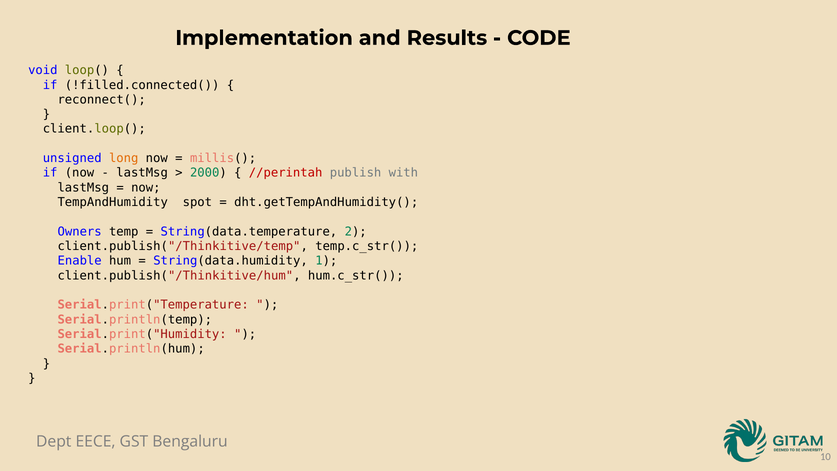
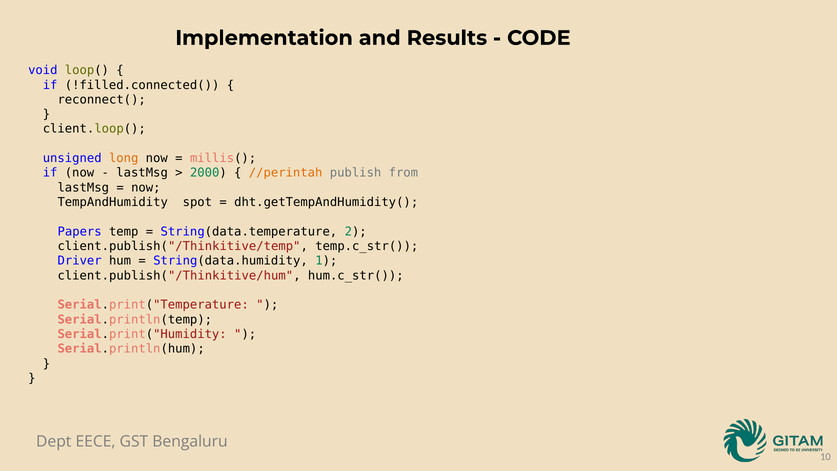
//perintah colour: red -> orange
with: with -> from
Owners: Owners -> Papers
Enable: Enable -> Driver
